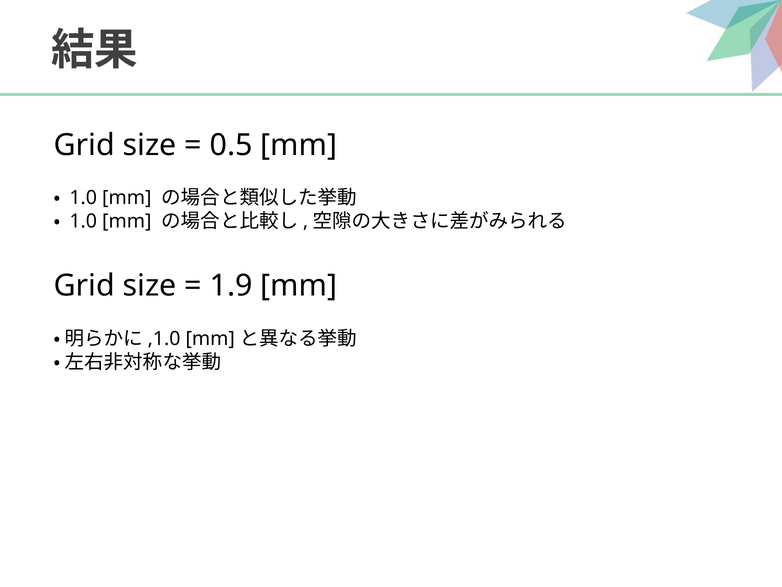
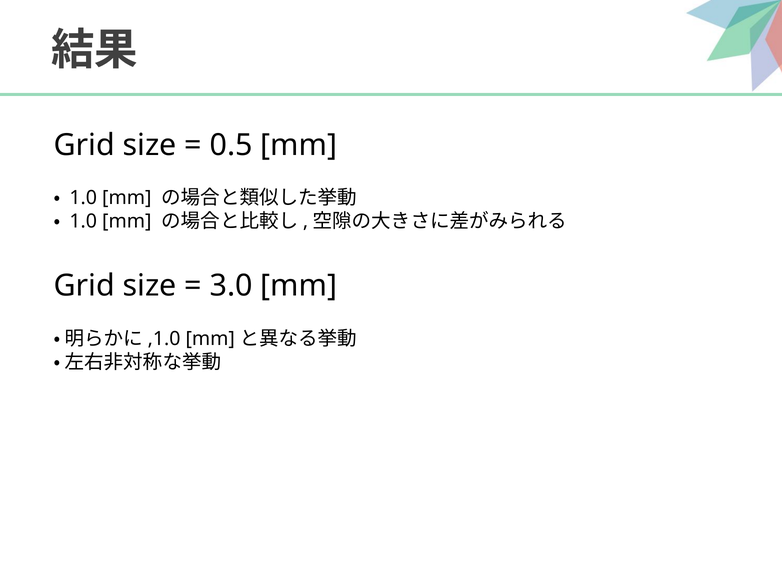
1.9: 1.9 -> 3.0
